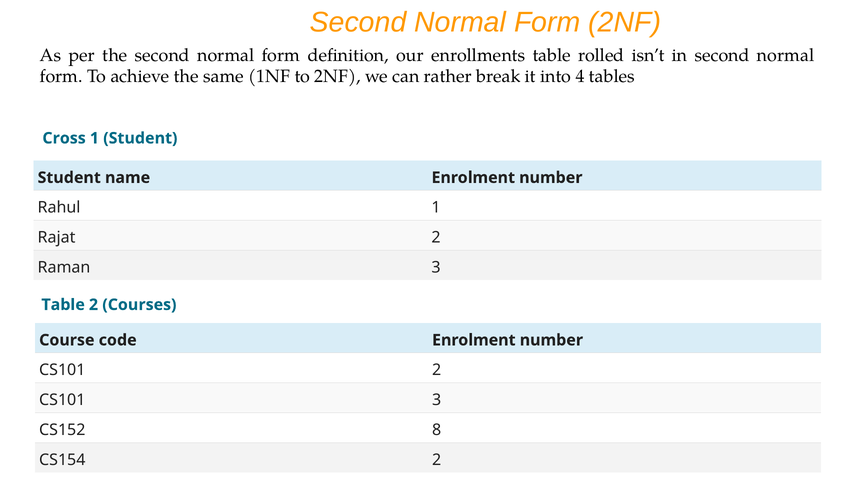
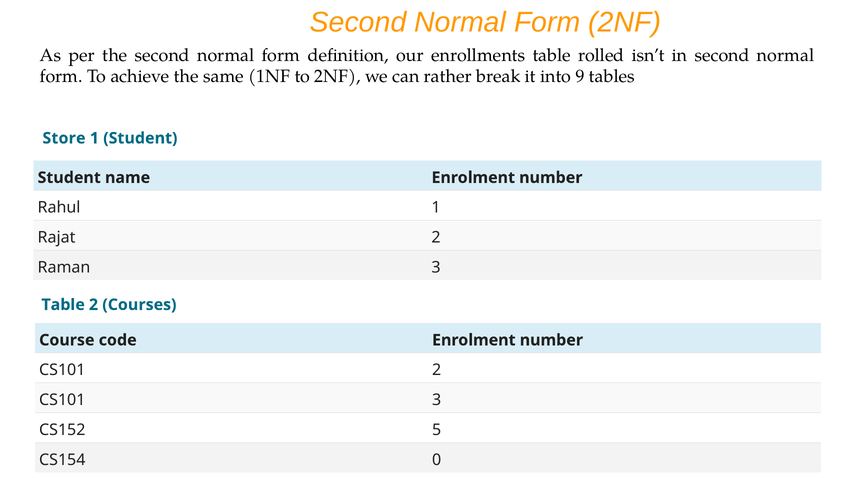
4: 4 -> 9
Cross: Cross -> Store
8: 8 -> 5
CS154 2: 2 -> 0
